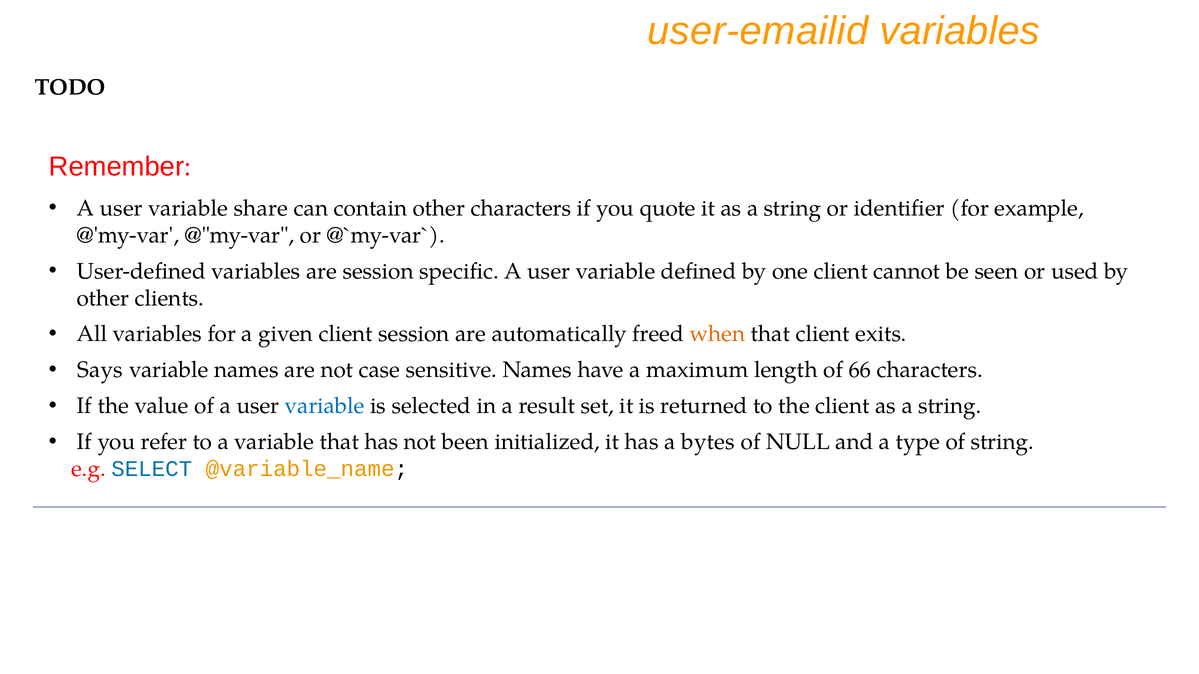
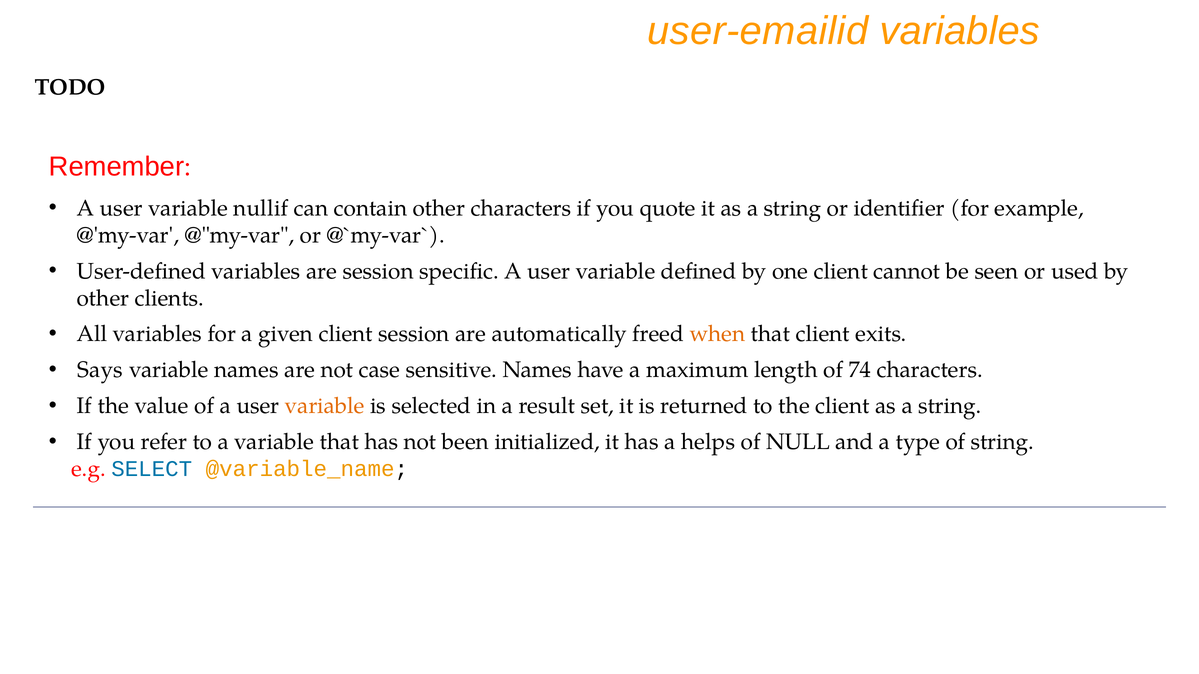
share: share -> nullif
66: 66 -> 74
variable at (325, 406) colour: blue -> orange
bytes: bytes -> helps
